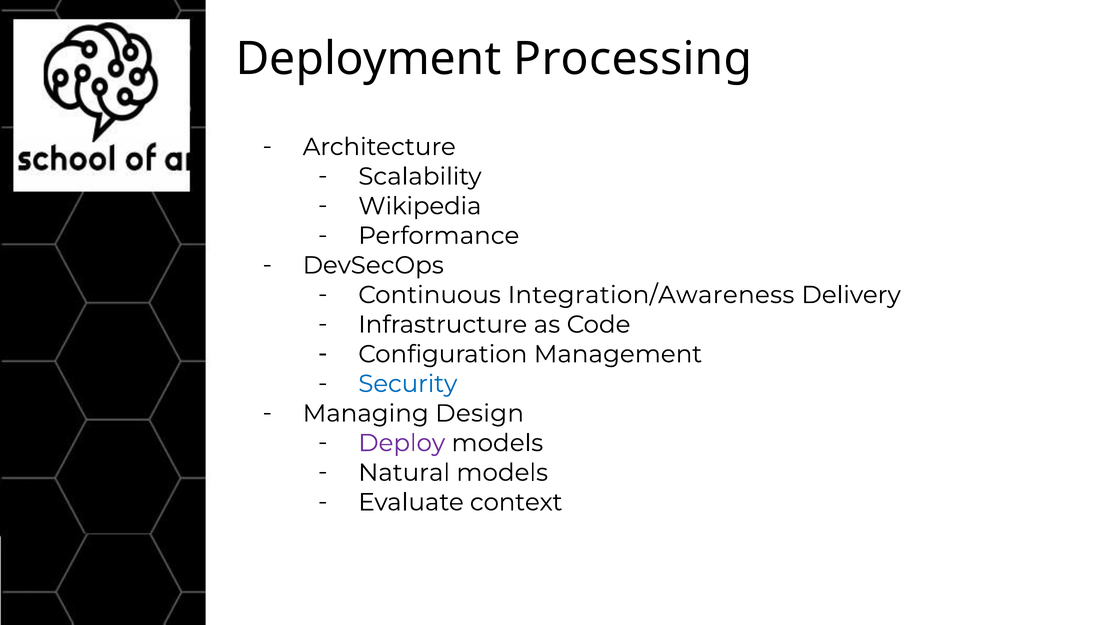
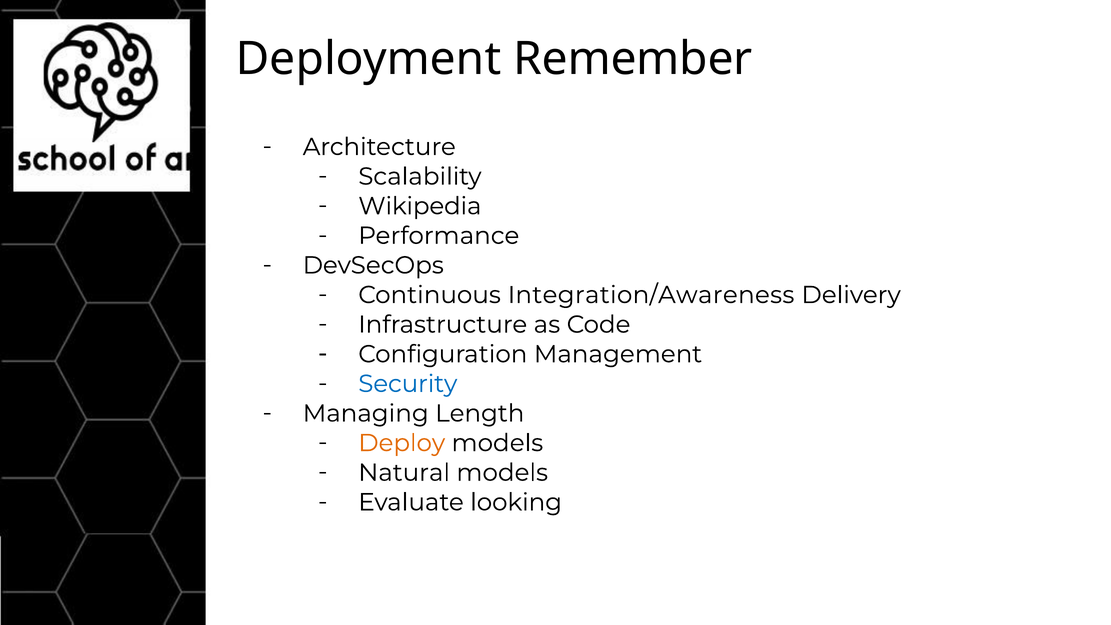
Processing: Processing -> Remember
Design: Design -> Length
Deploy colour: purple -> orange
context: context -> looking
